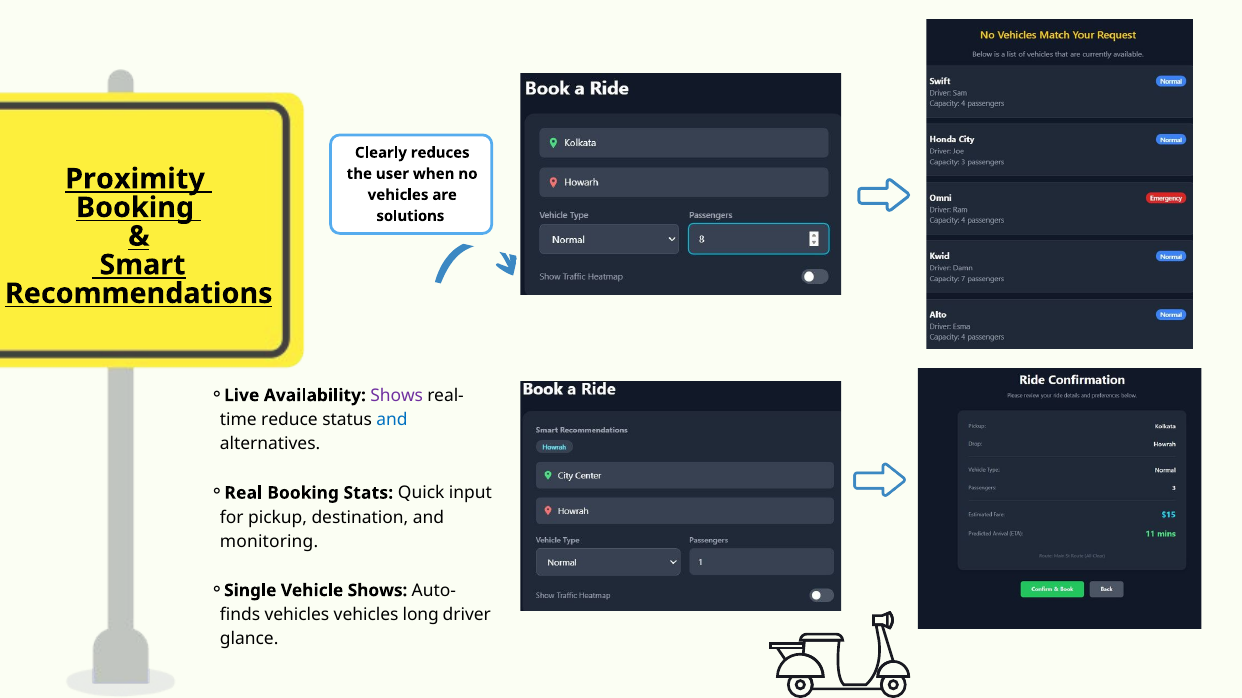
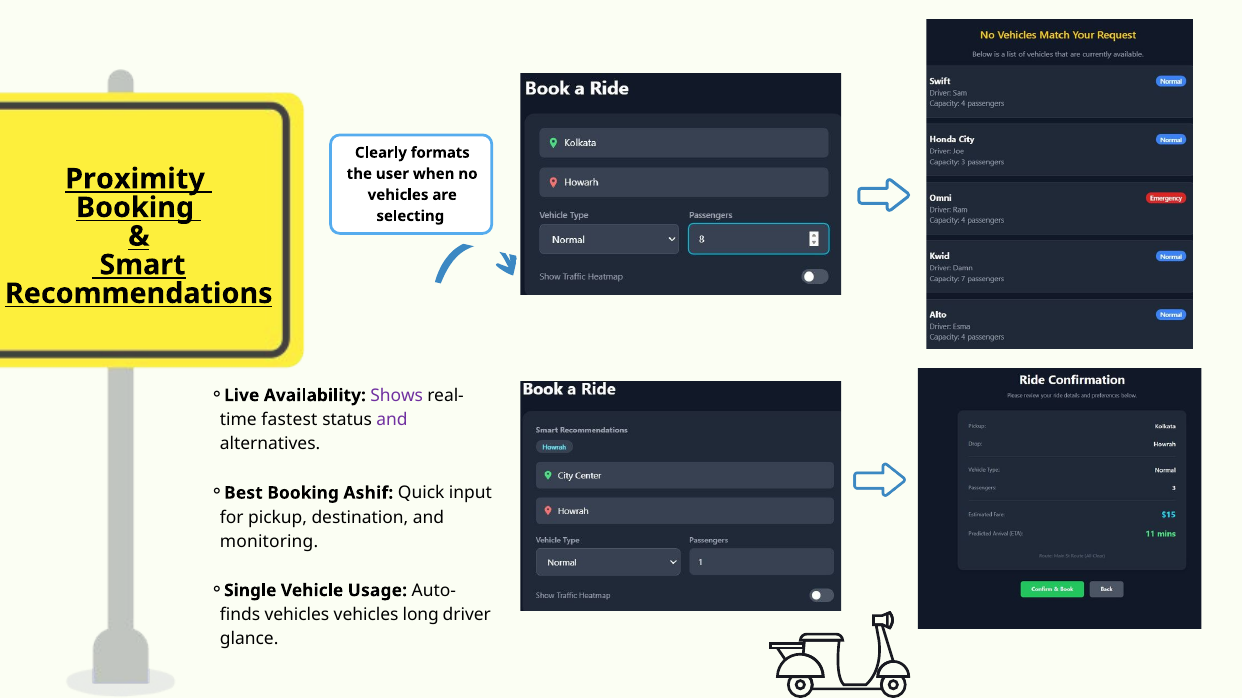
reduces: reduces -> formats
solutions: solutions -> selecting
reduce: reduce -> fastest
and at (392, 420) colour: blue -> purple
Real: Real -> Best
Stats: Stats -> Ashif
Vehicle Shows: Shows -> Usage
